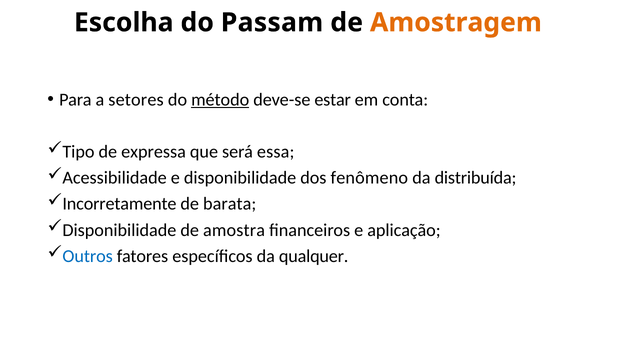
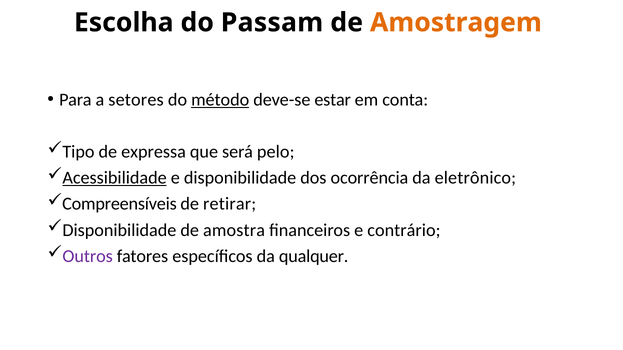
essa: essa -> pelo
Acessibilidade underline: none -> present
fenômeno: fenômeno -> ocorrência
distribuída: distribuída -> eletrônico
Incorretamente: Incorretamente -> Compreensíveis
barata: barata -> retirar
aplicação: aplicação -> contrário
Outros colour: blue -> purple
